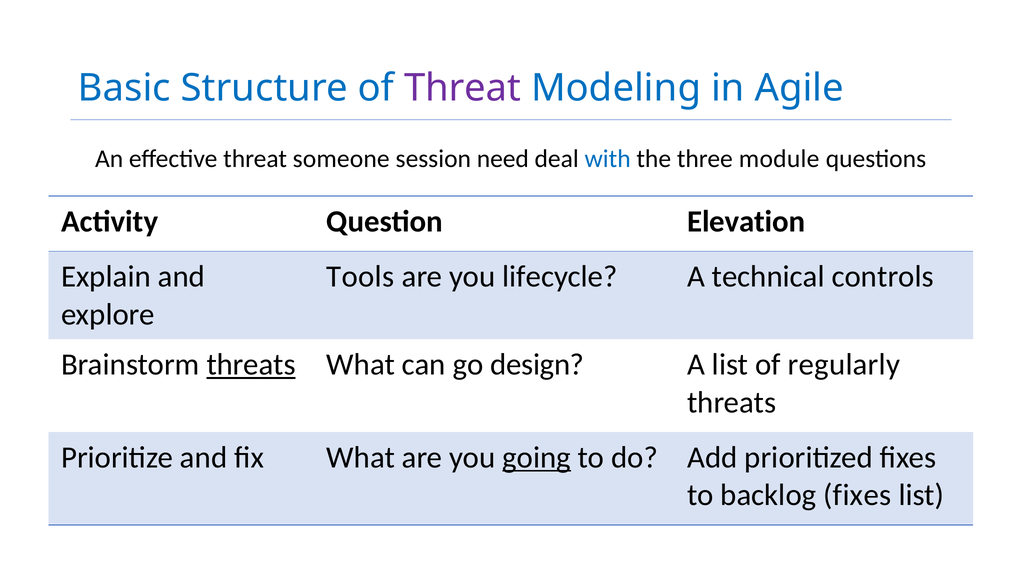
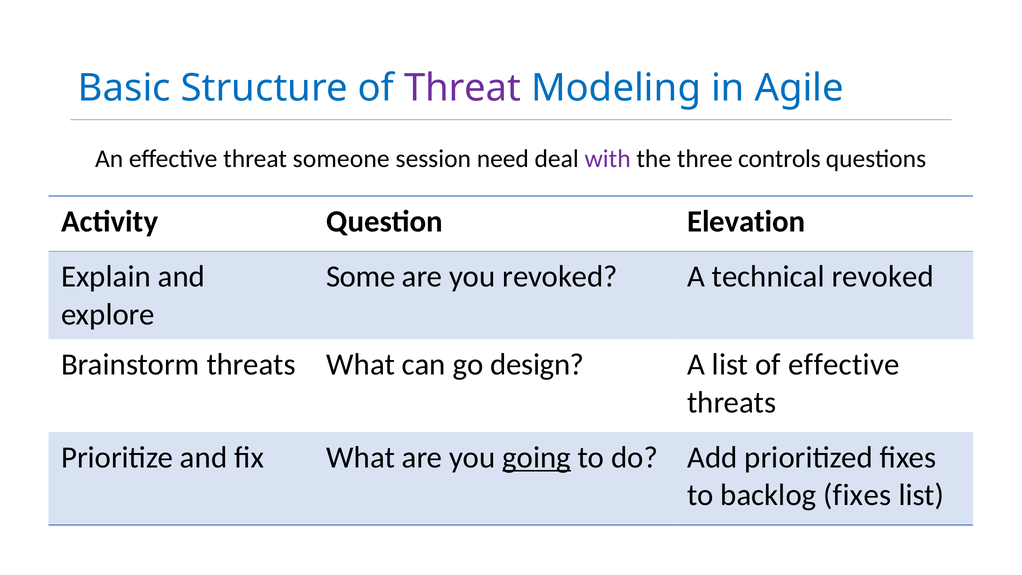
with colour: blue -> purple
module: module -> controls
Tools: Tools -> Some
you lifecycle: lifecycle -> revoked
technical controls: controls -> revoked
threats at (251, 365) underline: present -> none
of regularly: regularly -> effective
